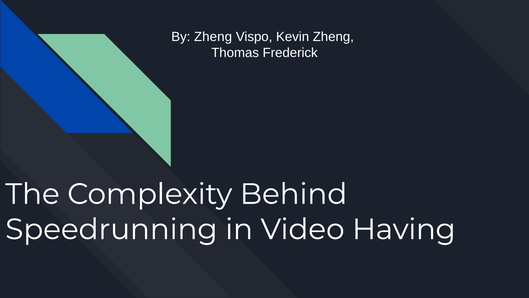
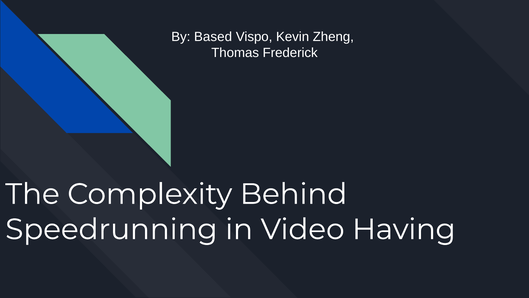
By Zheng: Zheng -> Based
